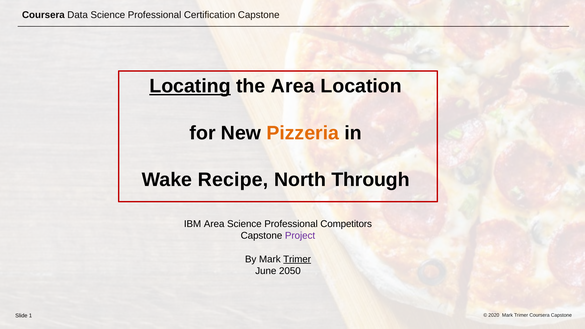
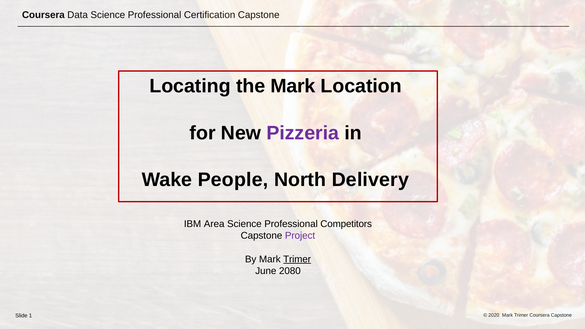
Locating underline: present -> none
the Area: Area -> Mark
Pizzeria colour: orange -> purple
Recipe: Recipe -> People
Through: Through -> Delivery
2050: 2050 -> 2080
